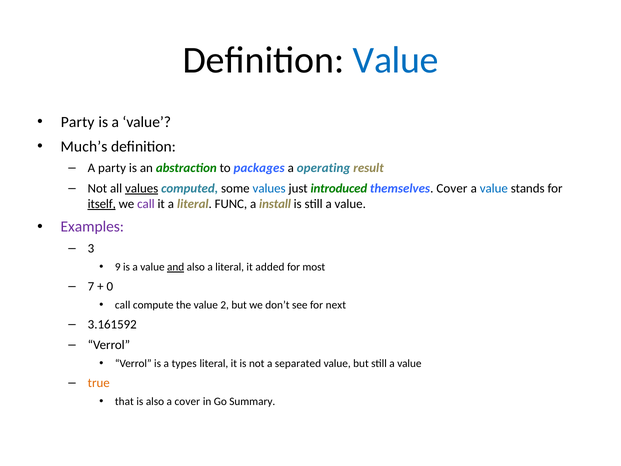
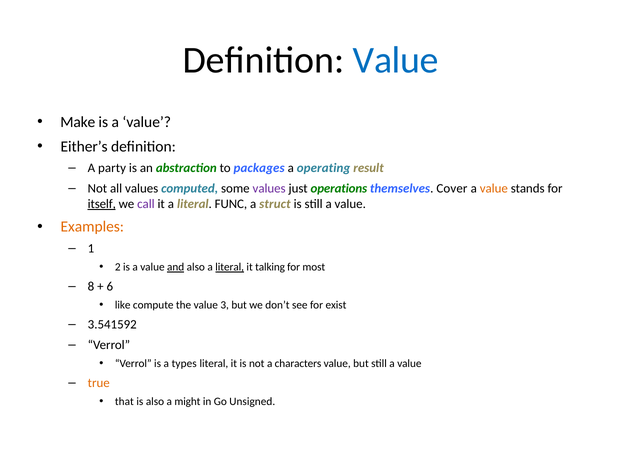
Party at (78, 122): Party -> Make
Much’s: Much’s -> Either’s
values at (142, 188) underline: present -> none
values at (269, 188) colour: blue -> purple
introduced: introduced -> operations
value at (494, 188) colour: blue -> orange
install: install -> struct
Examples colour: purple -> orange
3: 3 -> 1
9: 9 -> 2
literal at (230, 267) underline: none -> present
added: added -> talking
7: 7 -> 8
0: 0 -> 6
call at (123, 305): call -> like
2: 2 -> 3
next: next -> exist
3.161592: 3.161592 -> 3.541592
separated: separated -> characters
a cover: cover -> might
Summary: Summary -> Unsigned
